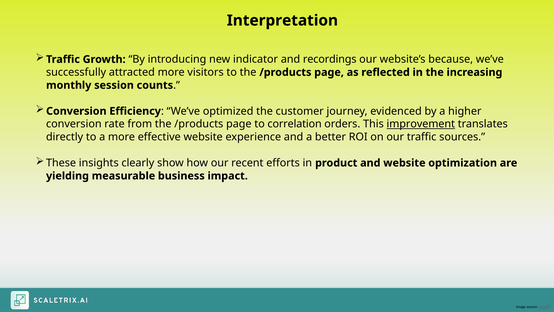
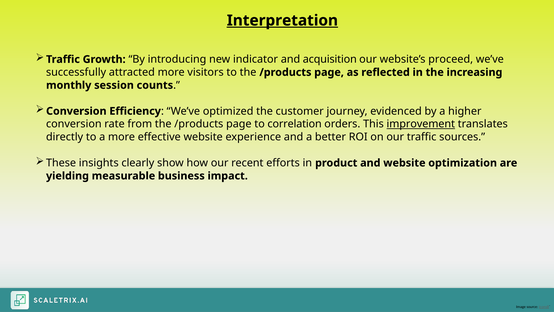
Interpretation underline: none -> present
recordings: recordings -> acquisition
because: because -> proceed
